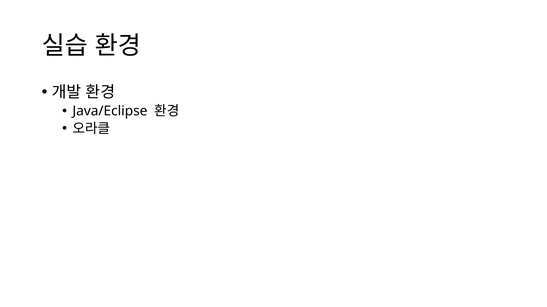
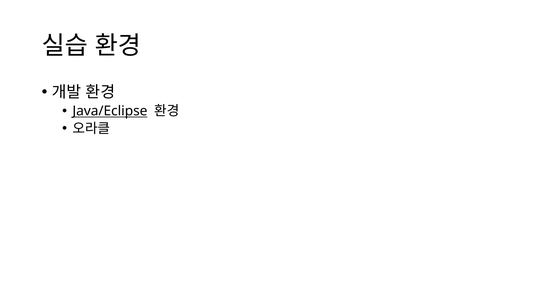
Java/Eclipse underline: none -> present
